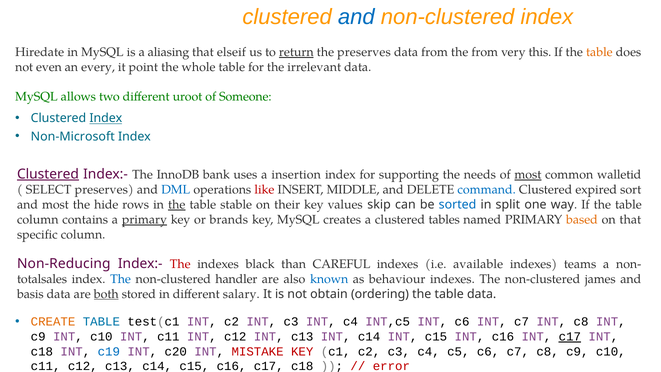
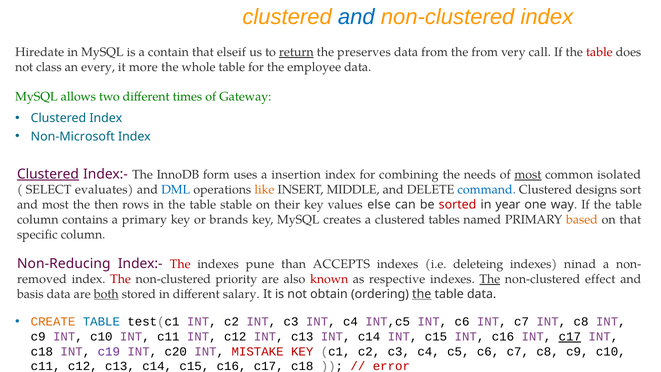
aliasing: aliasing -> contain
this: this -> call
table at (599, 52) colour: orange -> red
even: even -> class
point: point -> more
irrelevant: irrelevant -> employee
uroot: uroot -> times
Someone: Someone -> Gateway
Index at (106, 118) underline: present -> none
bank: bank -> form
supporting: supporting -> combining
walletid: walletid -> isolated
SELECT preserves: preserves -> evaluates
like colour: red -> orange
expired: expired -> designs
hide: hide -> then
the at (177, 205) underline: present -> none
skip: skip -> else
sorted colour: blue -> red
split: split -> year
primary at (144, 219) underline: present -> none
black: black -> pune
CAREFUL: CAREFUL -> ACCEPTS
available: available -> deleteing
teams: teams -> ninad
totalsales: totalsales -> removed
The at (121, 279) colour: blue -> red
handler: handler -> priority
known colour: blue -> red
behaviour: behaviour -> respective
The at (490, 279) underline: none -> present
james: james -> effect
the at (422, 294) underline: none -> present
c19 colour: blue -> purple
